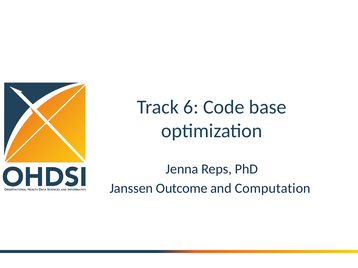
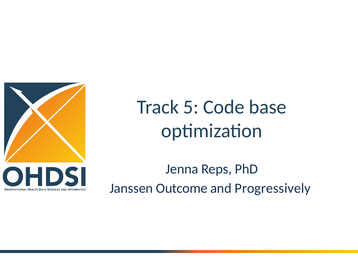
6: 6 -> 5
Computation: Computation -> Progressively
